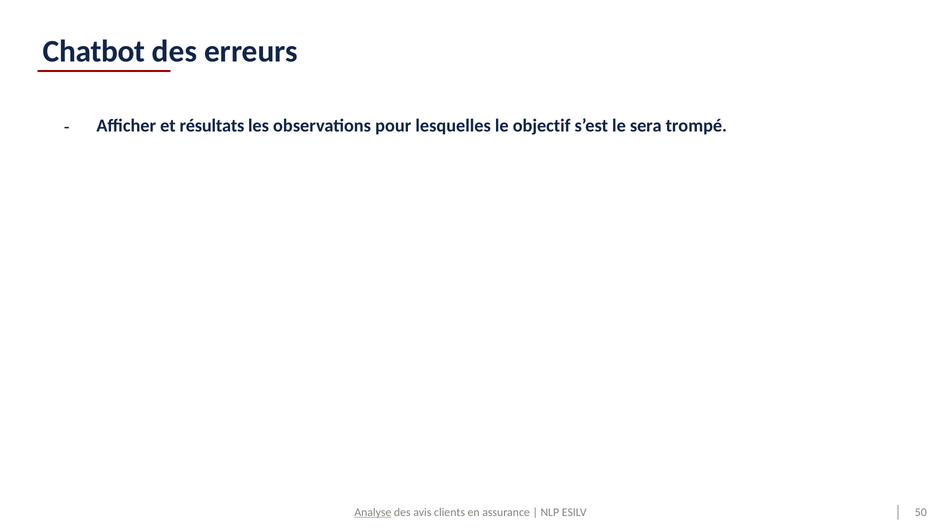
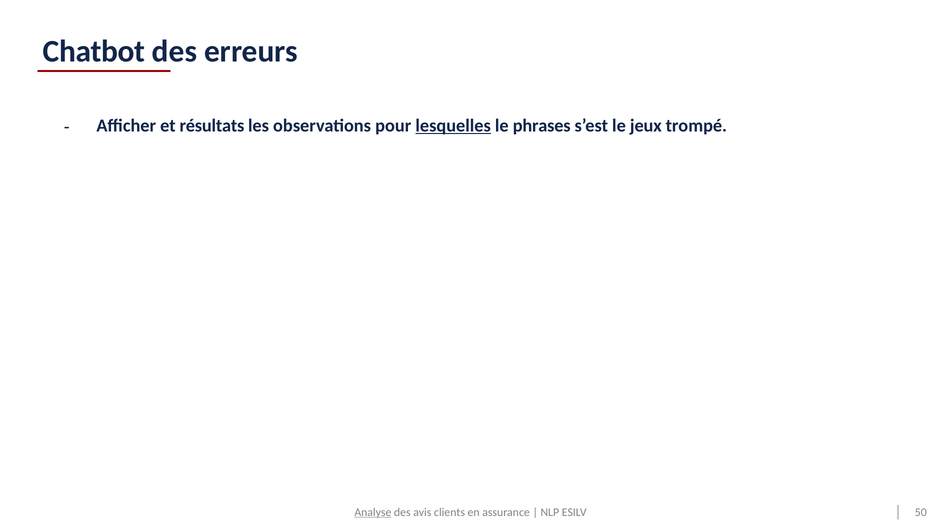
lesquelles underline: none -> present
objectif: objectif -> phrases
sera: sera -> jeux
